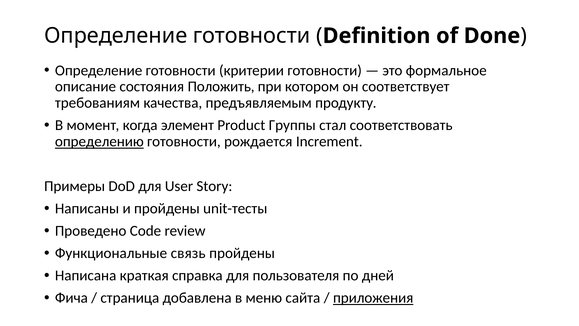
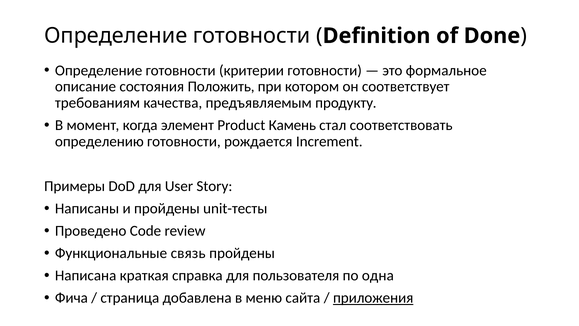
Группы: Группы -> Камень
определению underline: present -> none
дней: дней -> одна
